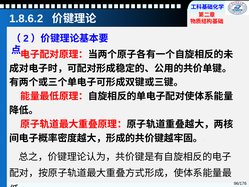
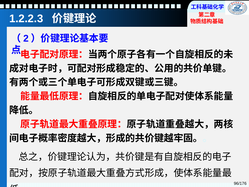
1.8.6.2: 1.8.6.2 -> 1.2.2.3
